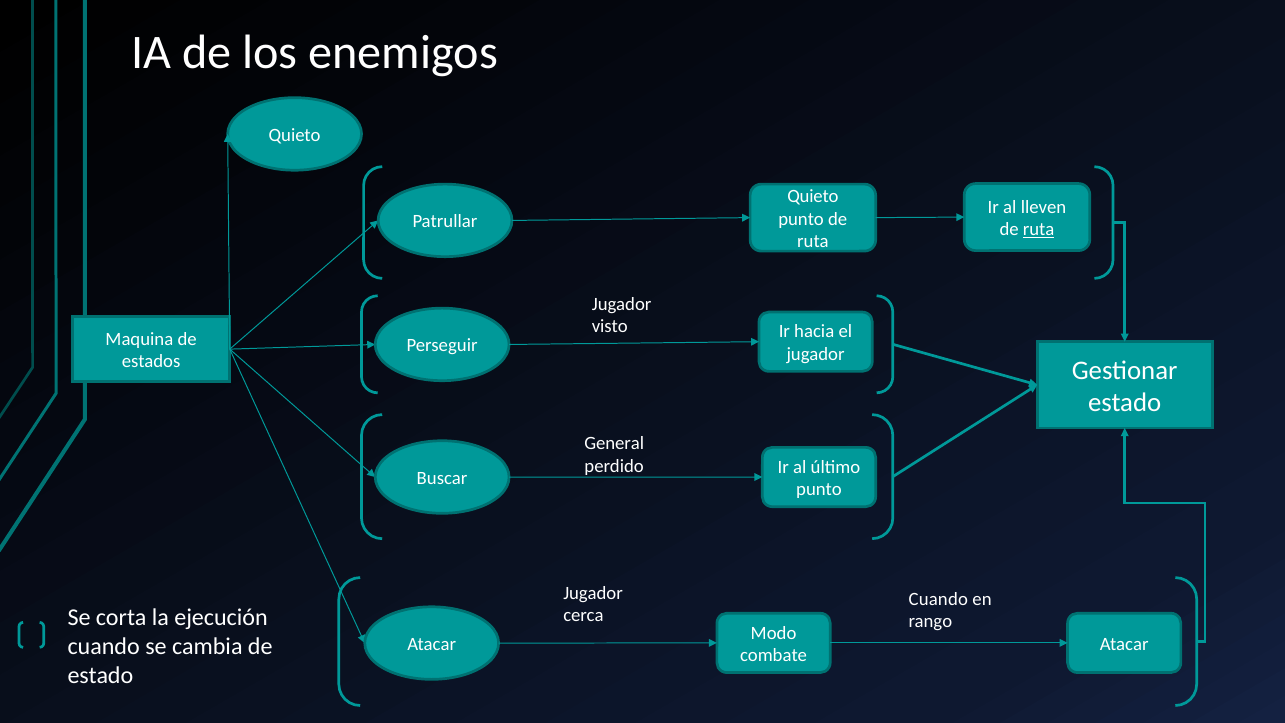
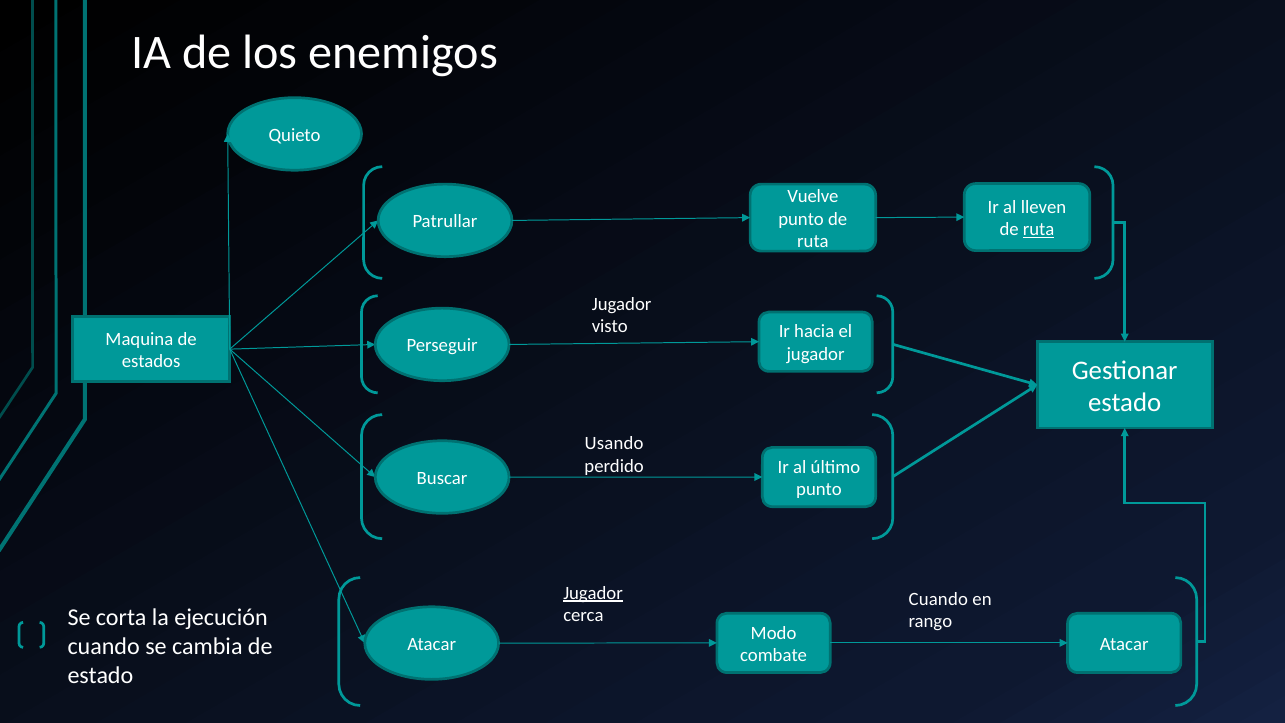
Quieto at (813, 196): Quieto -> Vuelve
General: General -> Usando
Jugador at (593, 593) underline: none -> present
